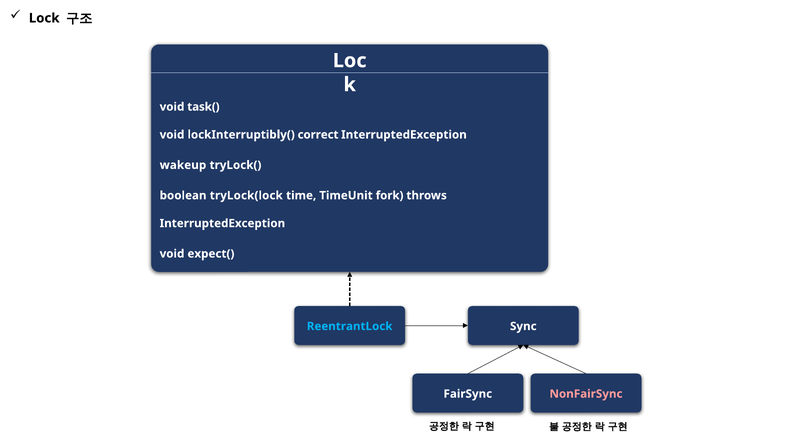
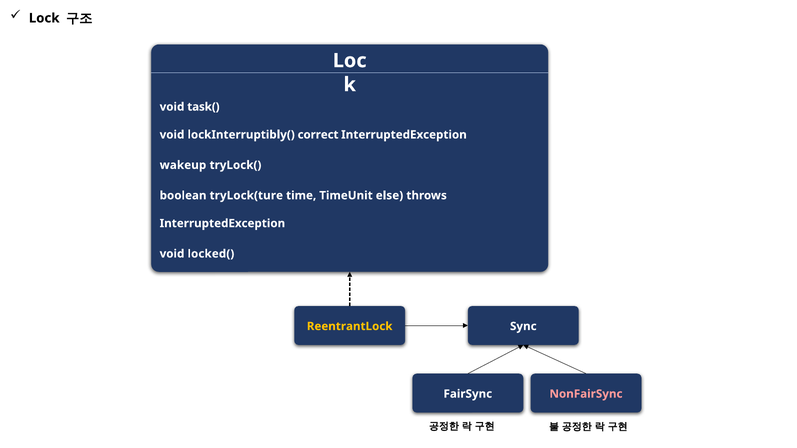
tryLock(lock: tryLock(lock -> tryLock(ture
fork: fork -> else
expect(: expect( -> locked(
ReentrantLock colour: light blue -> yellow
